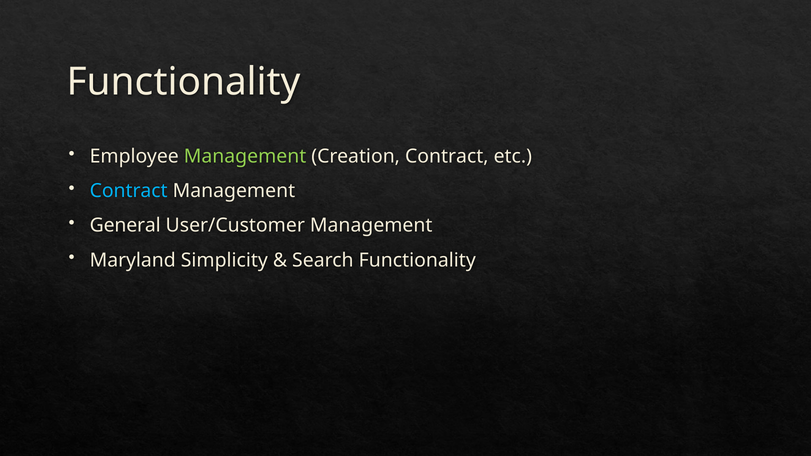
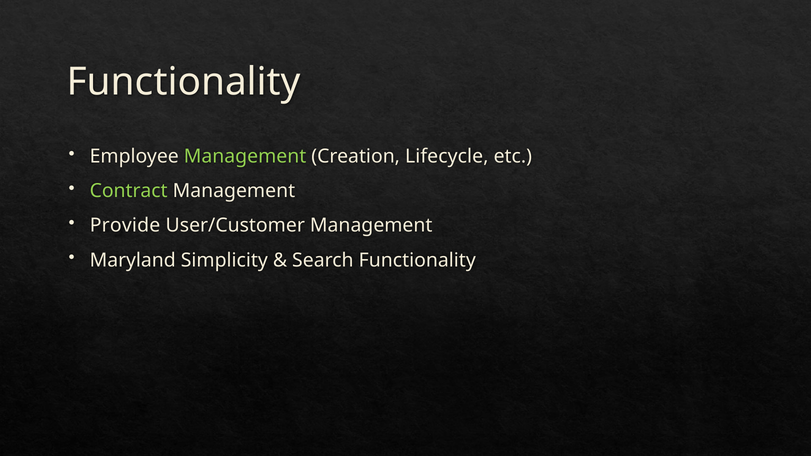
Creation Contract: Contract -> Lifecycle
Contract at (129, 191) colour: light blue -> light green
General: General -> Provide
